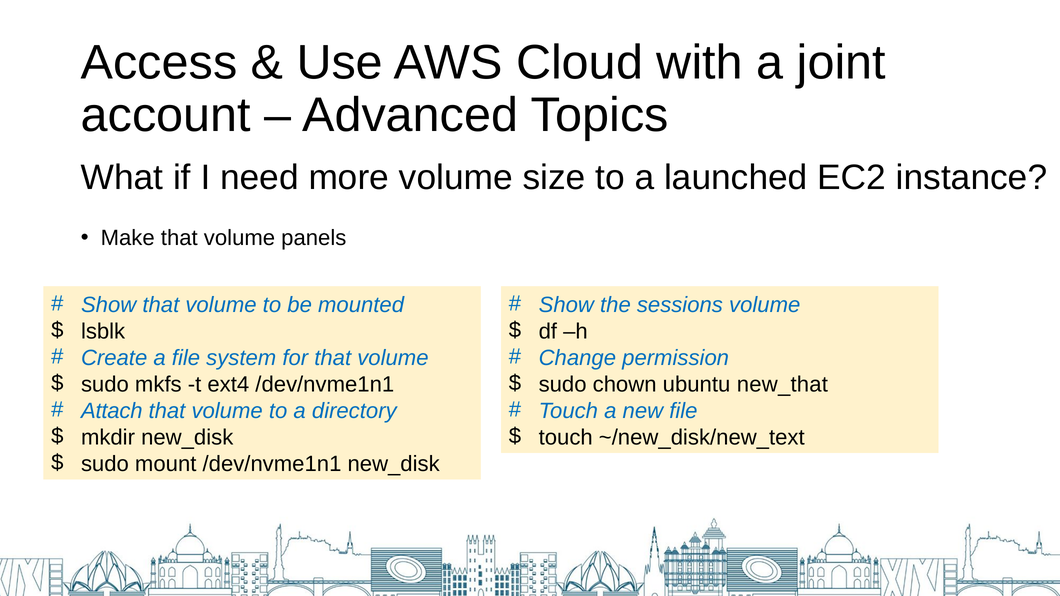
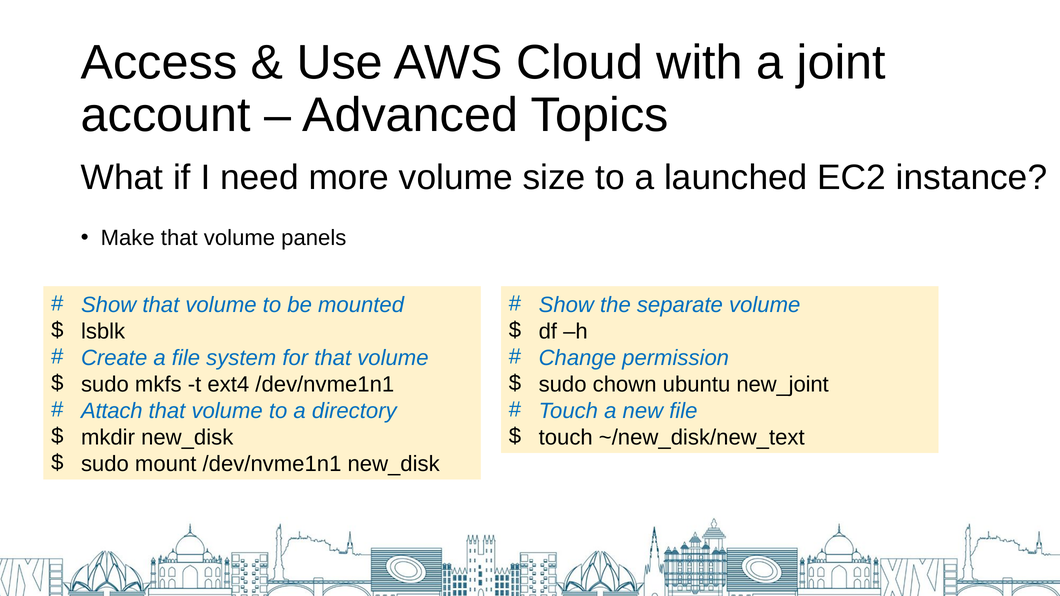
sessions: sessions -> separate
new_that: new_that -> new_joint
